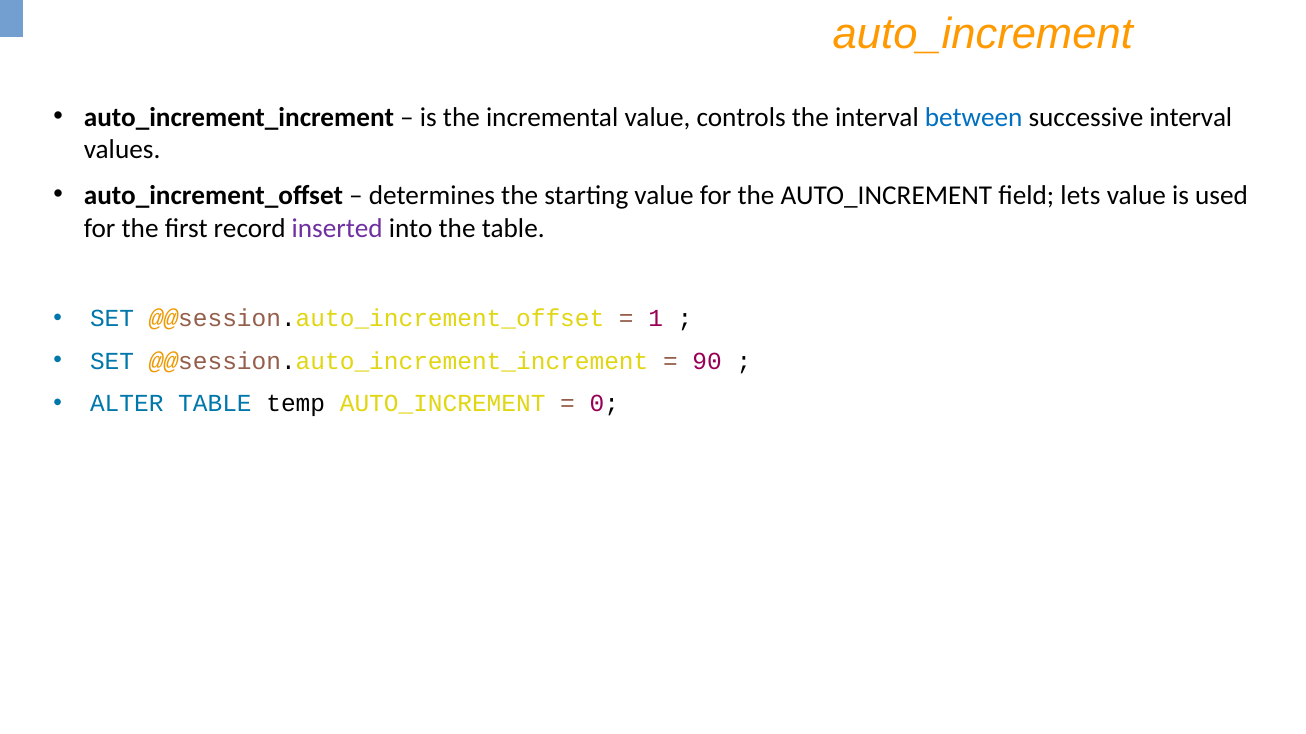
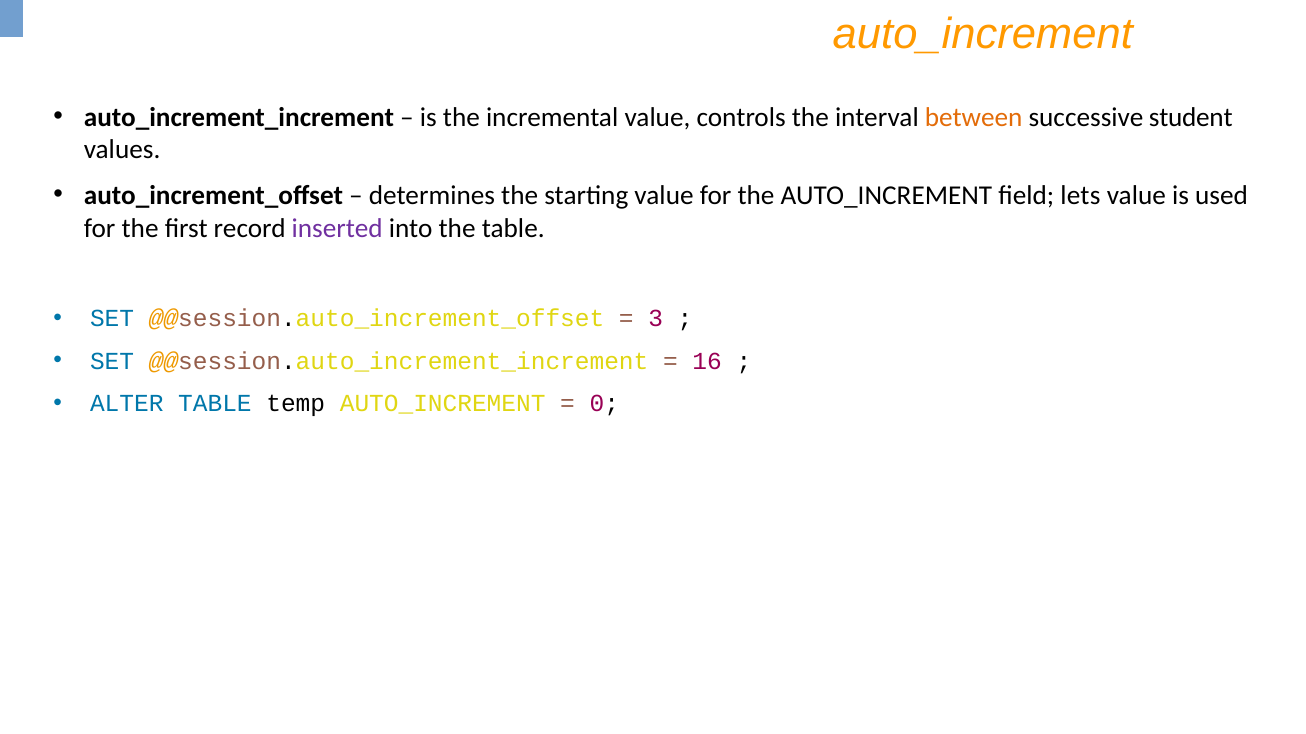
between colour: blue -> orange
successive interval: interval -> student
1: 1 -> 3
90: 90 -> 16
